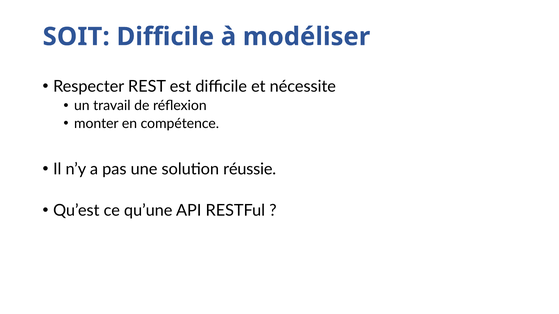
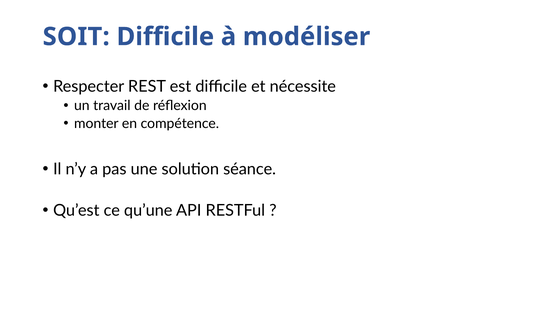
réussie: réussie -> séance
